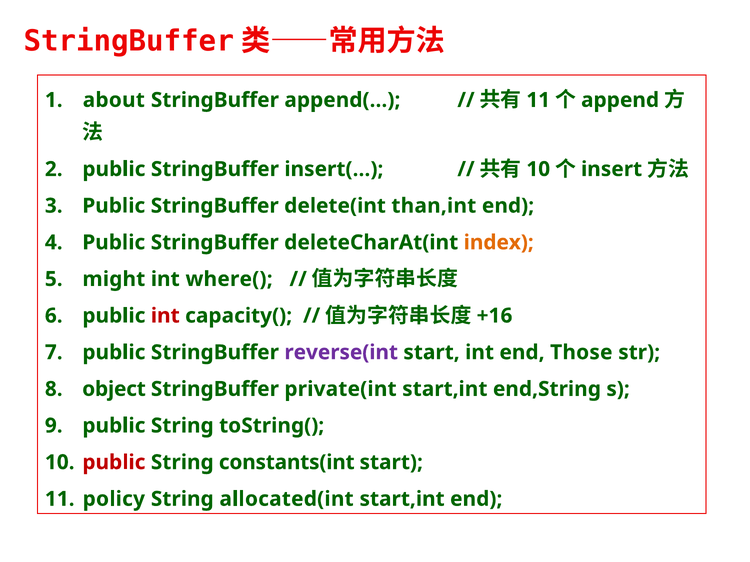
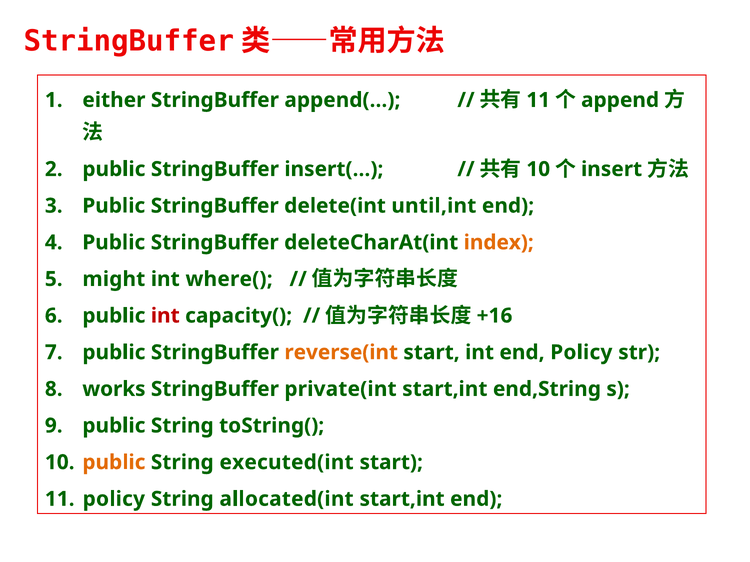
about: about -> either
than,int: than,int -> until,int
reverse(int colour: purple -> orange
end Those: Those -> Policy
object: object -> works
public at (114, 463) colour: red -> orange
constants(int: constants(int -> executed(int
